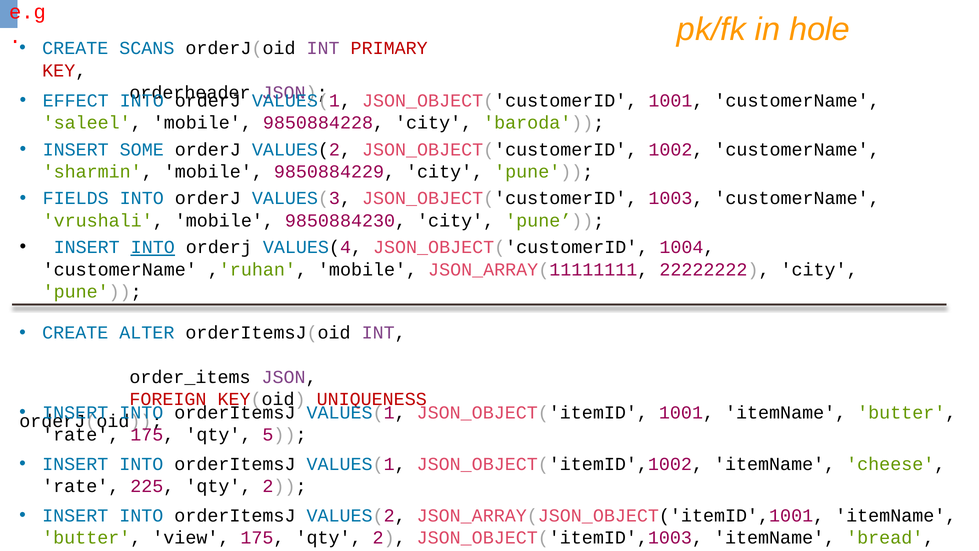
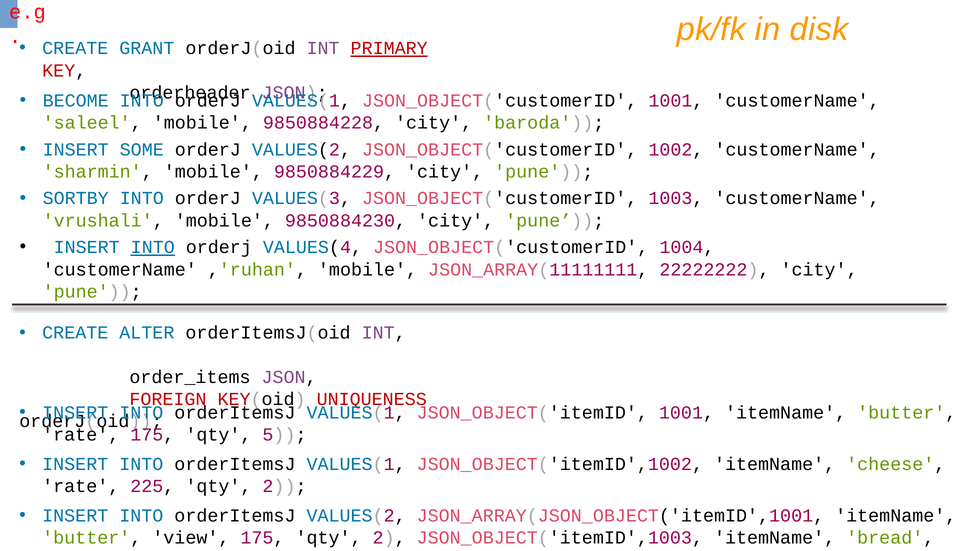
hole: hole -> disk
SCANS: SCANS -> GRANT
PRIMARY underline: none -> present
EFFECT: EFFECT -> BECOME
FIELDS: FIELDS -> SORTBY
